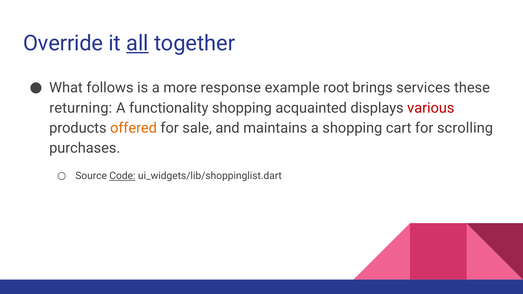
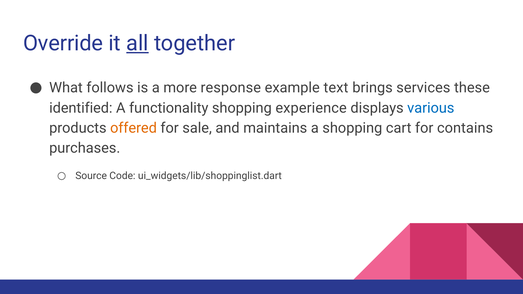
root: root -> text
returning: returning -> identified
acquainted: acquainted -> experience
various colour: red -> blue
scrolling: scrolling -> contains
Code underline: present -> none
